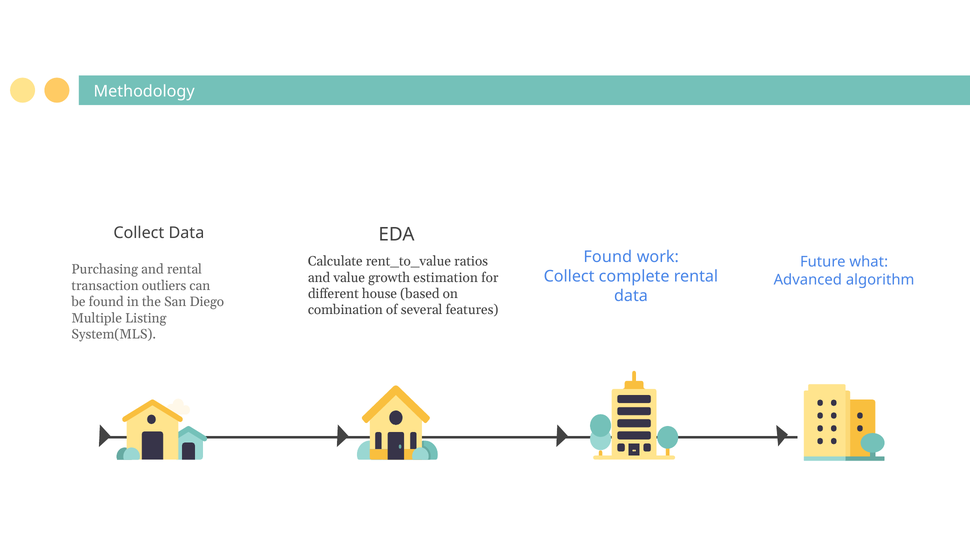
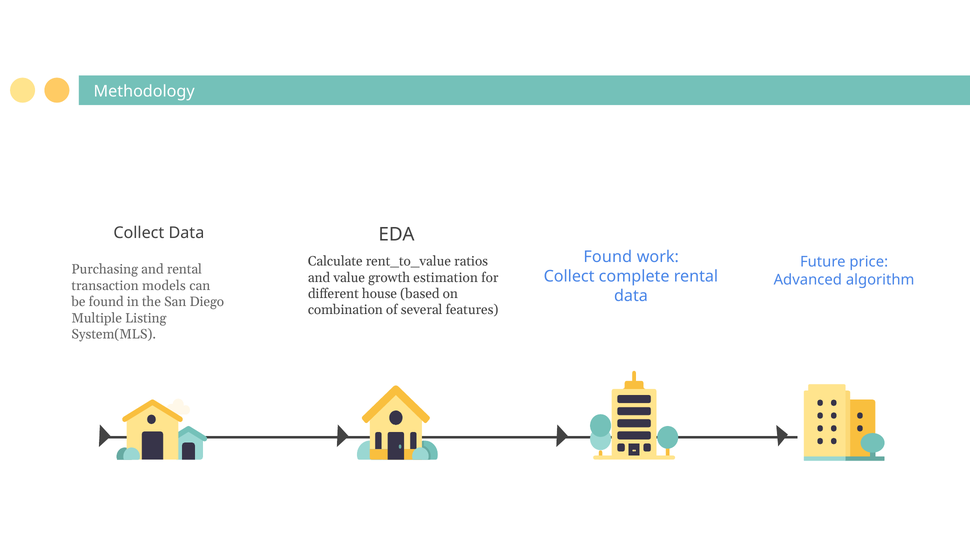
what: what -> price
outliers: outliers -> models
